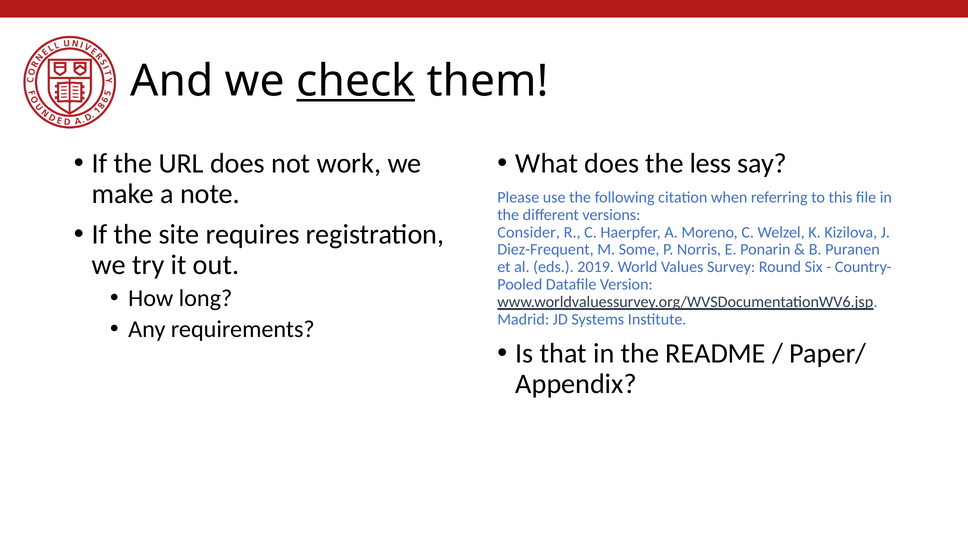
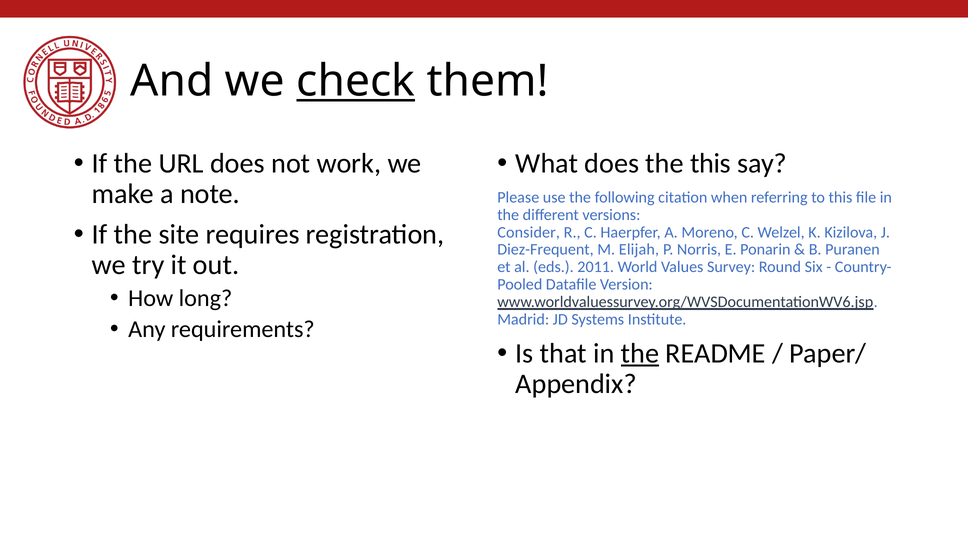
the less: less -> this
Some: Some -> Elijah
2019: 2019 -> 2011
the at (640, 354) underline: none -> present
